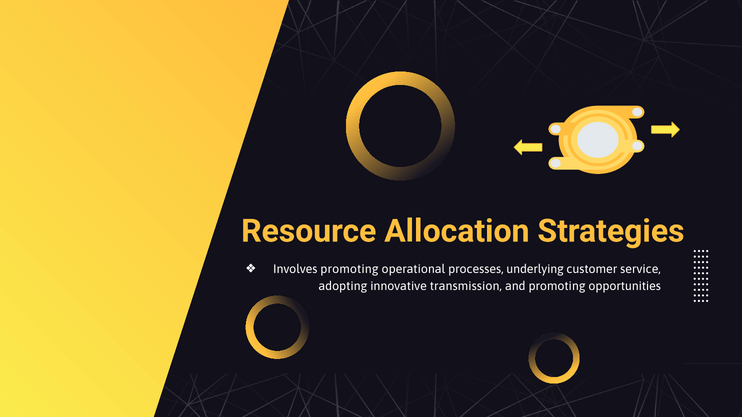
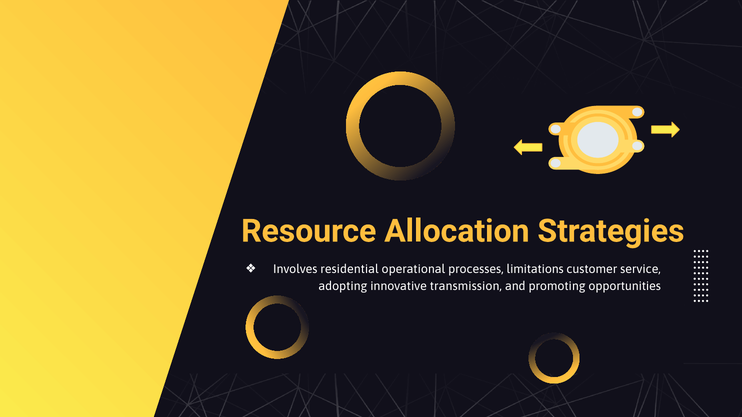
Involves promoting: promoting -> residential
underlying: underlying -> limitations
